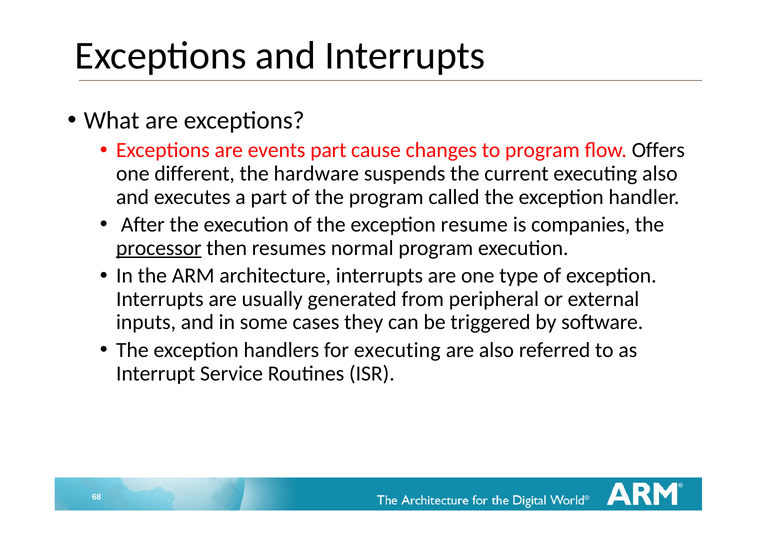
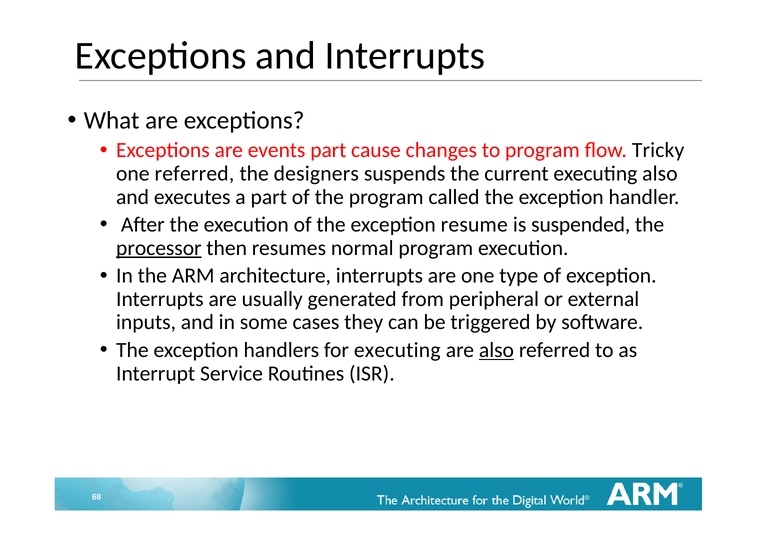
Offers: Offers -> Tricky
one different: different -> referred
hardware: hardware -> designers
companies: companies -> suspended
also at (496, 350) underline: none -> present
